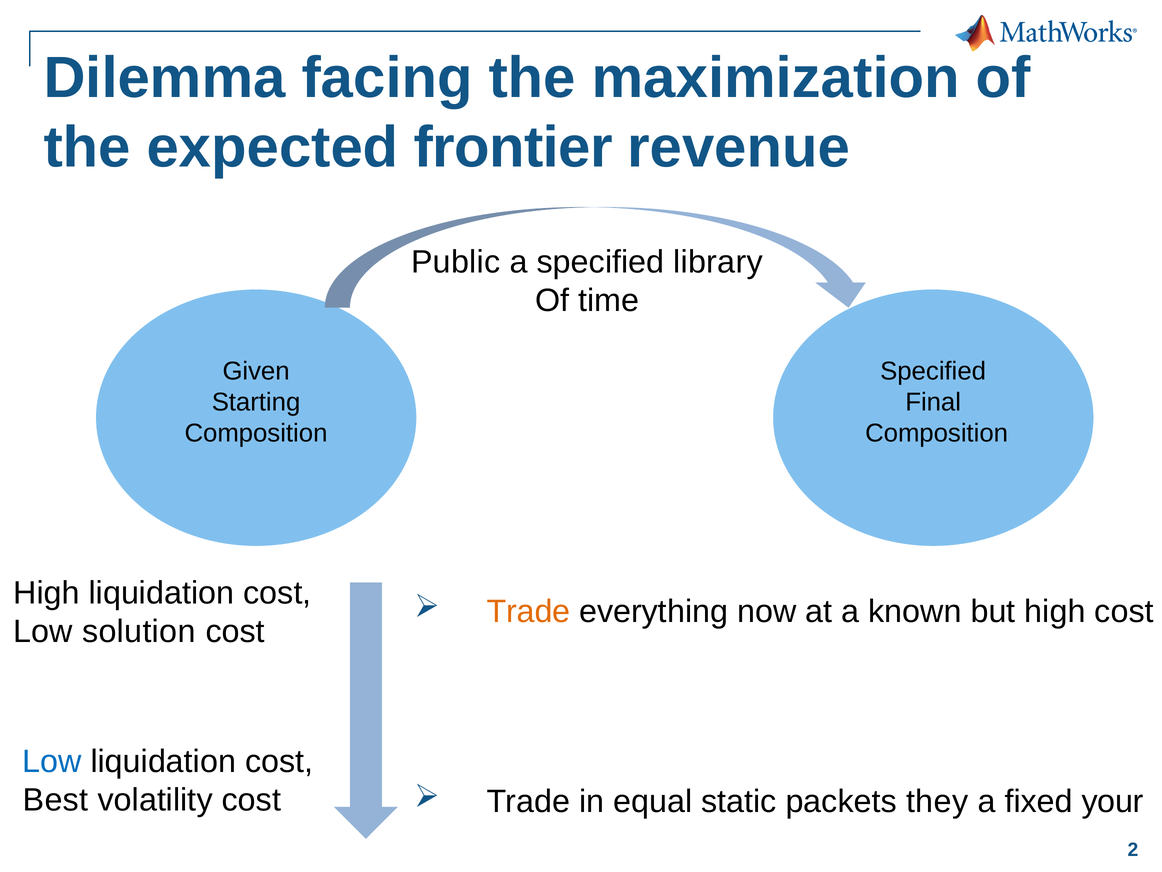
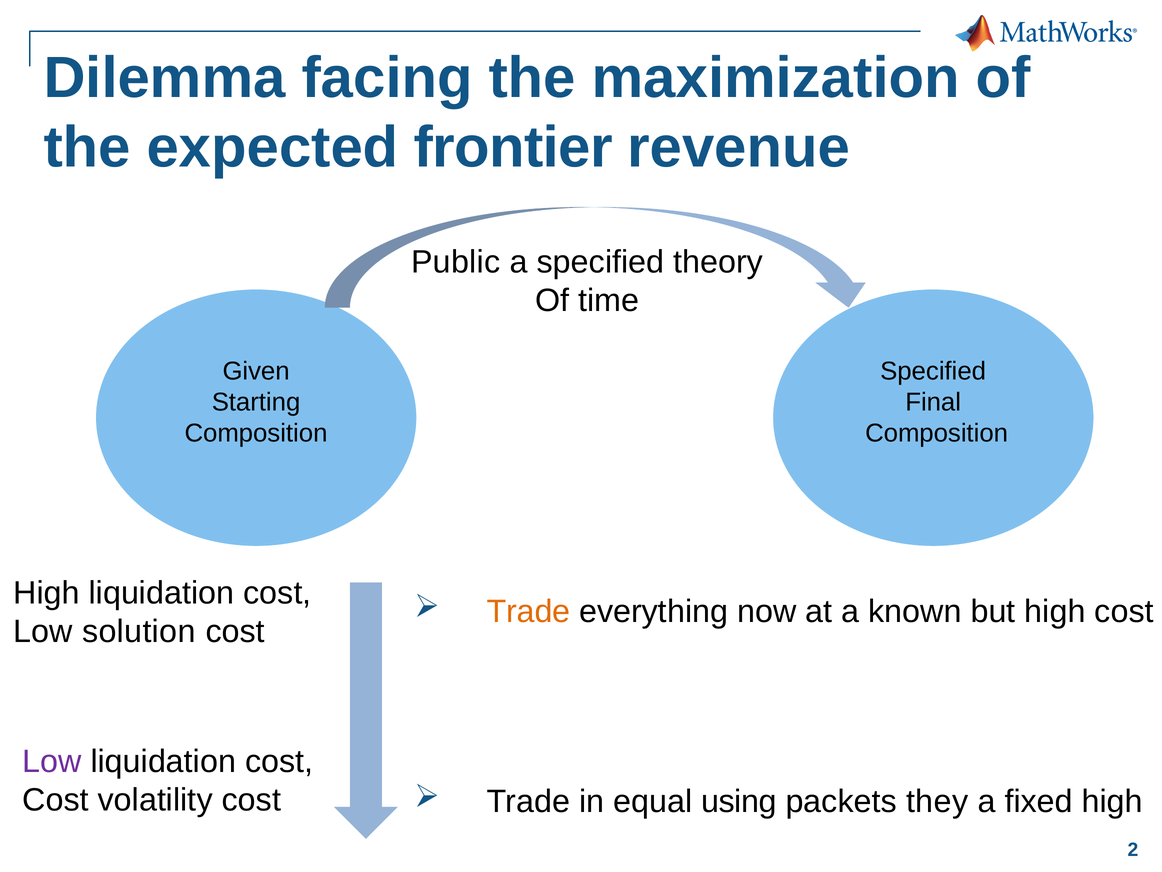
library: library -> theory
Low at (52, 761) colour: blue -> purple
static: static -> using
fixed your: your -> high
Best at (55, 800): Best -> Cost
